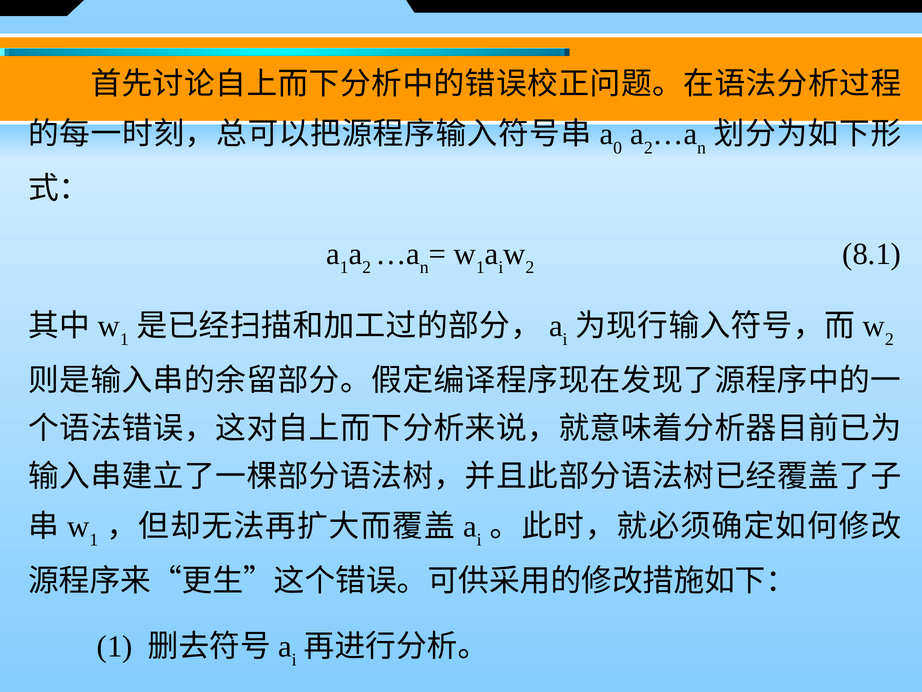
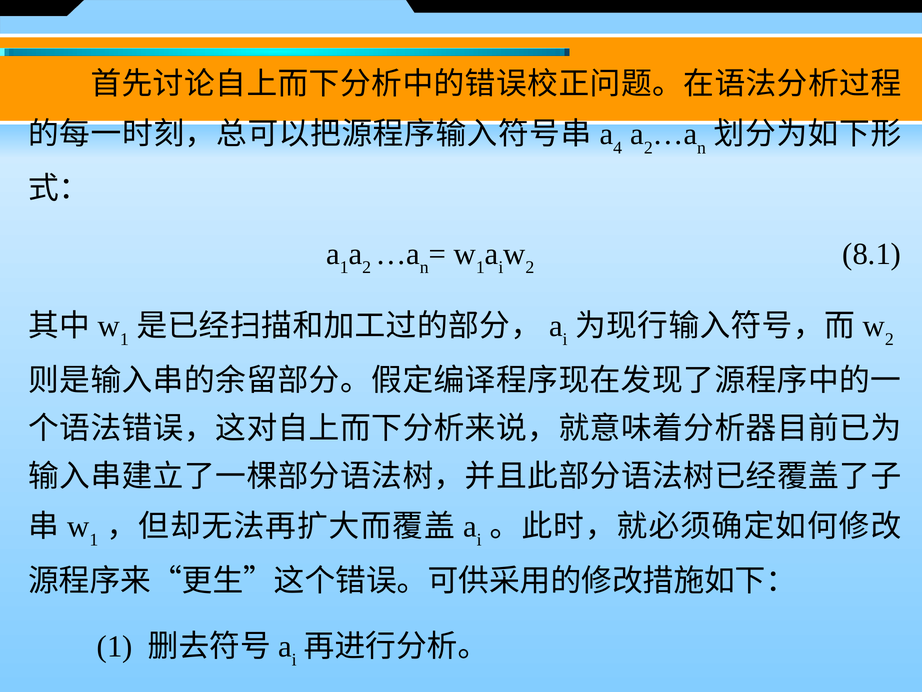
0: 0 -> 4
